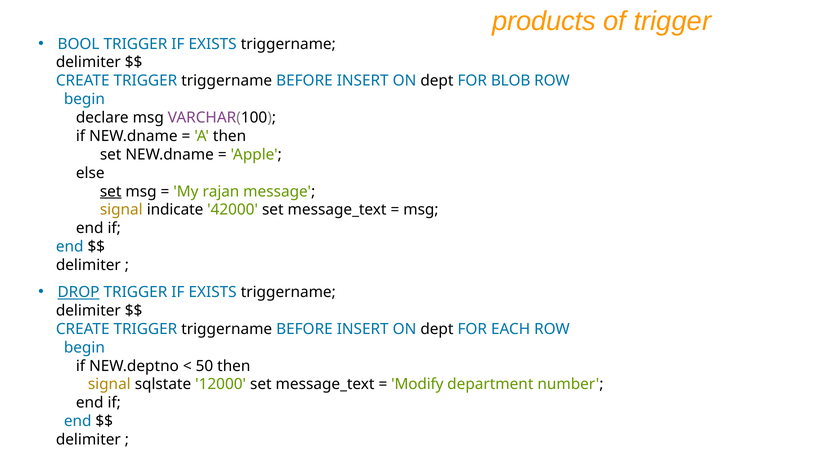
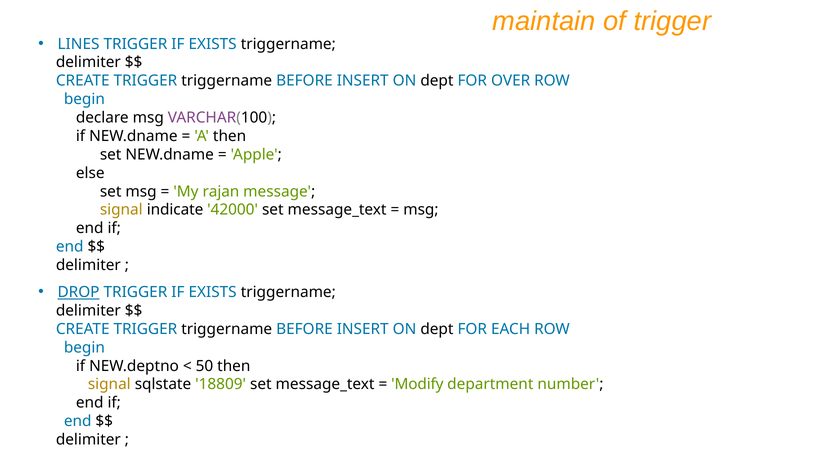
products: products -> maintain
BOOL: BOOL -> LINES
BLOB: BLOB -> OVER
set at (111, 192) underline: present -> none
12000: 12000 -> 18809
